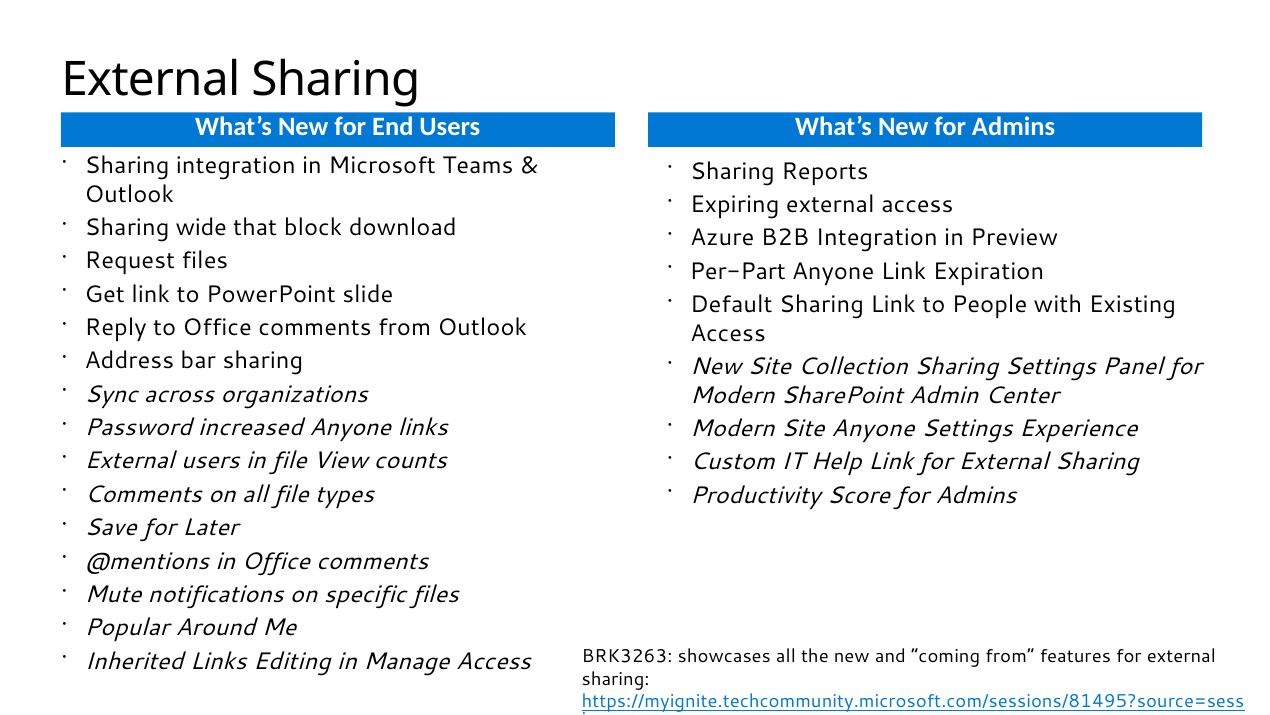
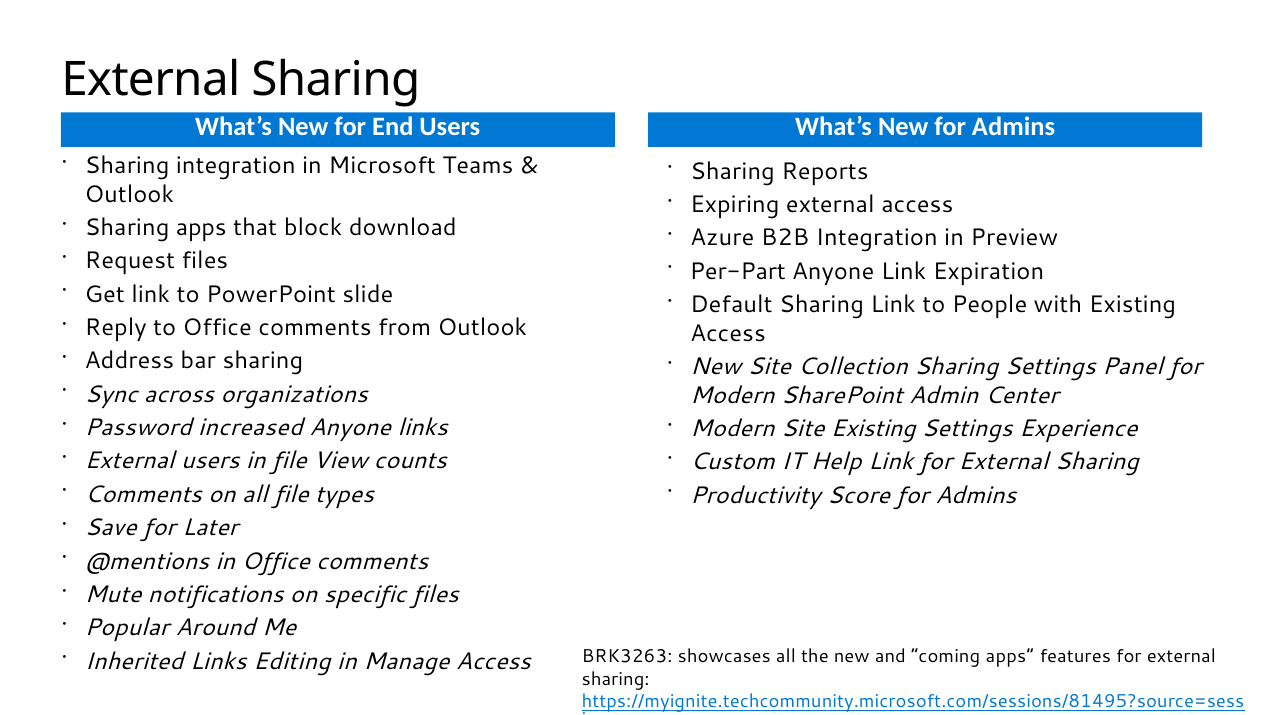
Sharing wide: wide -> apps
Site Anyone: Anyone -> Existing
coming from: from -> apps
